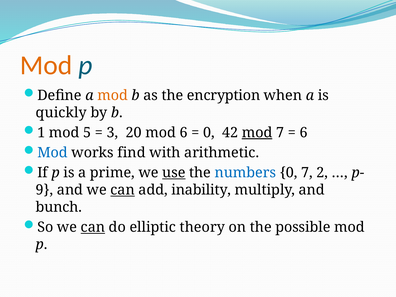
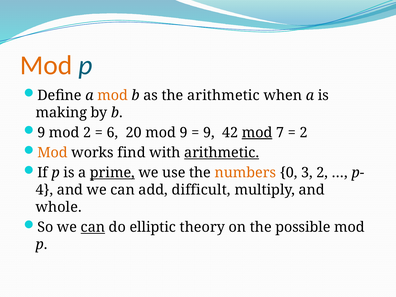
the encryption: encryption -> arithmetic
quickly: quickly -> making
1 at (41, 133): 1 -> 9
mod 5: 5 -> 2
3: 3 -> 6
mod 6: 6 -> 9
0 at (209, 133): 0 -> 9
6 at (304, 133): 6 -> 2
Mod at (52, 153) colour: blue -> orange
arithmetic at (222, 153) underline: none -> present
prime underline: none -> present
use underline: present -> none
numbers colour: blue -> orange
0 7: 7 -> 3
9: 9 -> 4
can at (123, 190) underline: present -> none
inability: inability -> difficult
bunch: bunch -> whole
